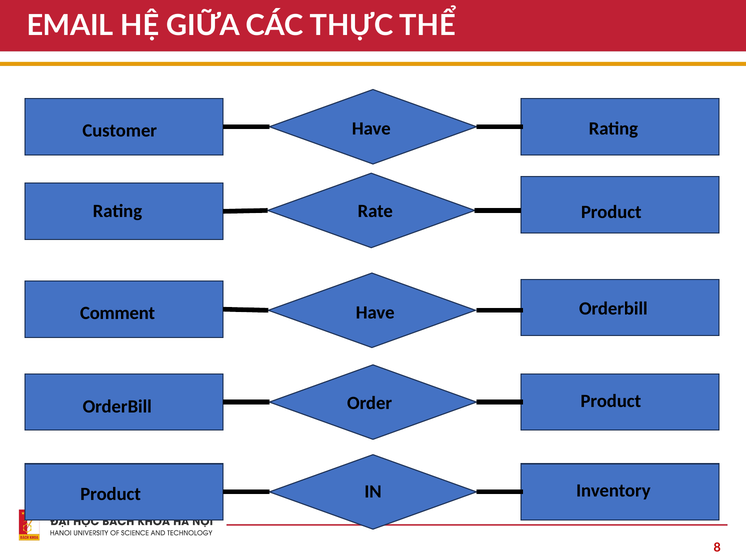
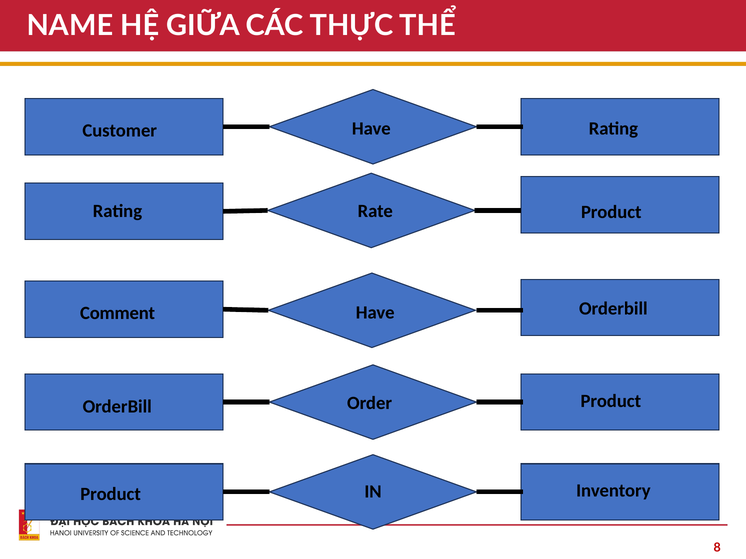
EMAIL: EMAIL -> NAME
